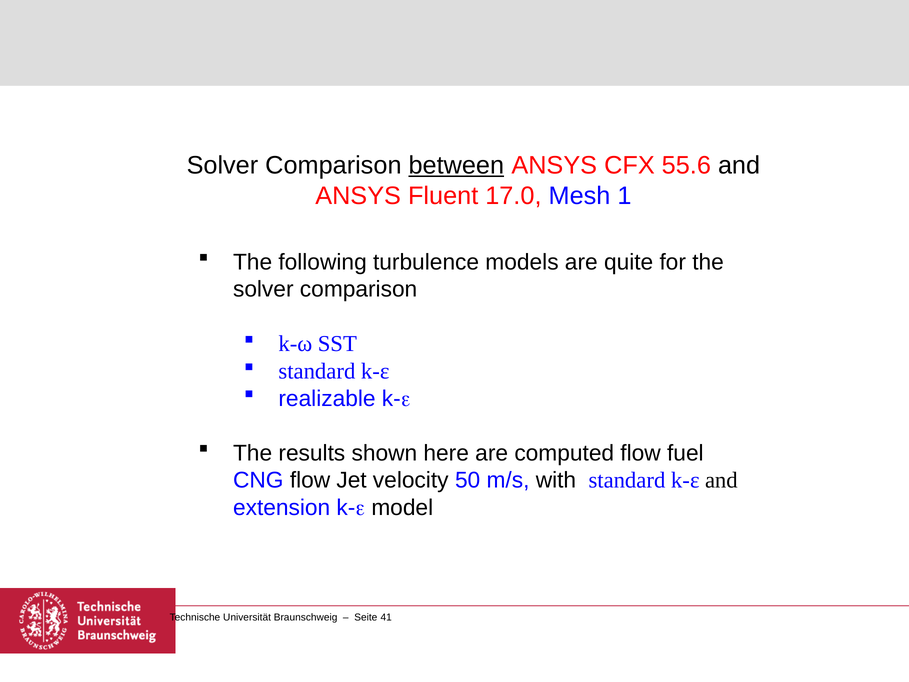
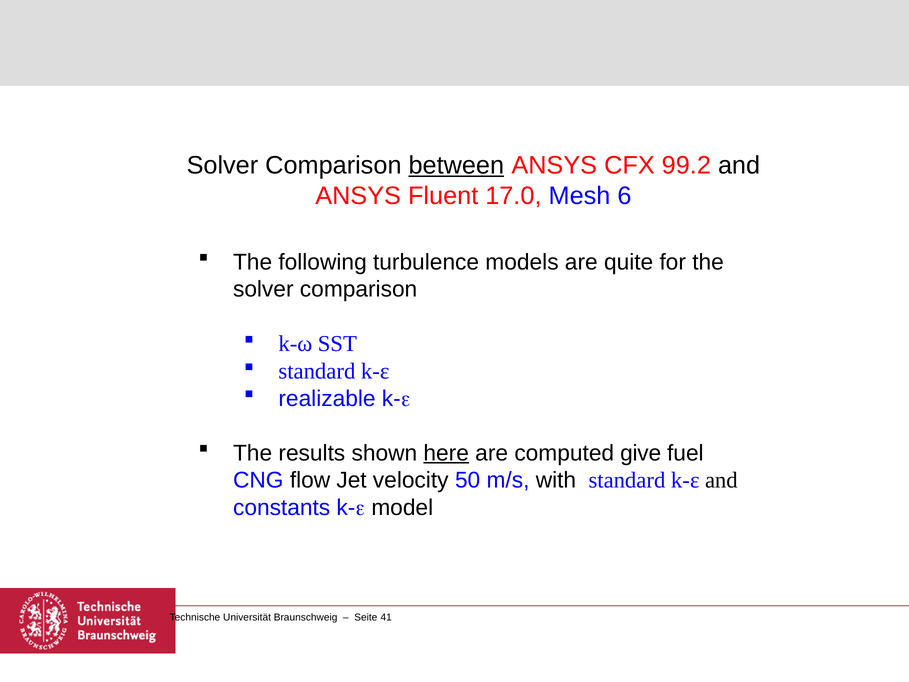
55.6: 55.6 -> 99.2
1: 1 -> 6
here underline: none -> present
computed flow: flow -> give
extension: extension -> constants
